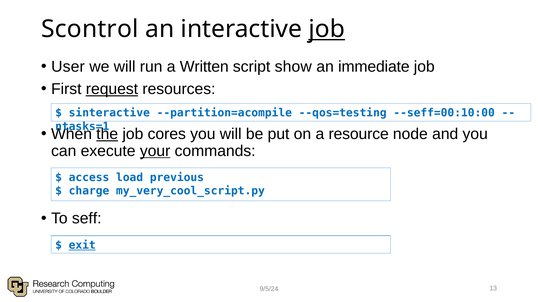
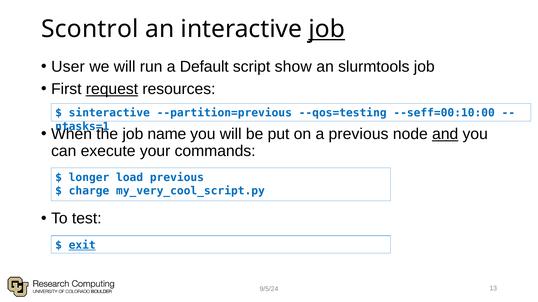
Written: Written -> Default
immediate: immediate -> slurmtools
--partition=acompile: --partition=acompile -> --partition=previous
the underline: present -> none
cores: cores -> name
a resource: resource -> previous
and underline: none -> present
your underline: present -> none
access: access -> longer
seff: seff -> test
